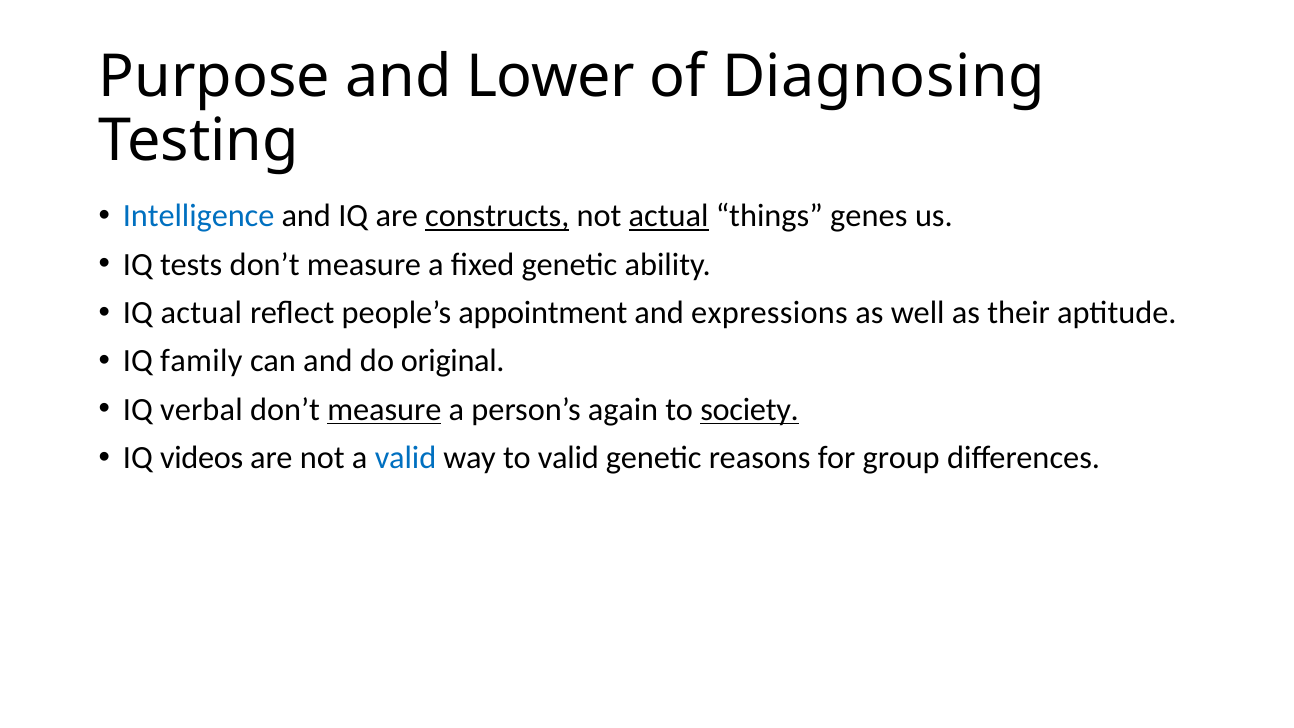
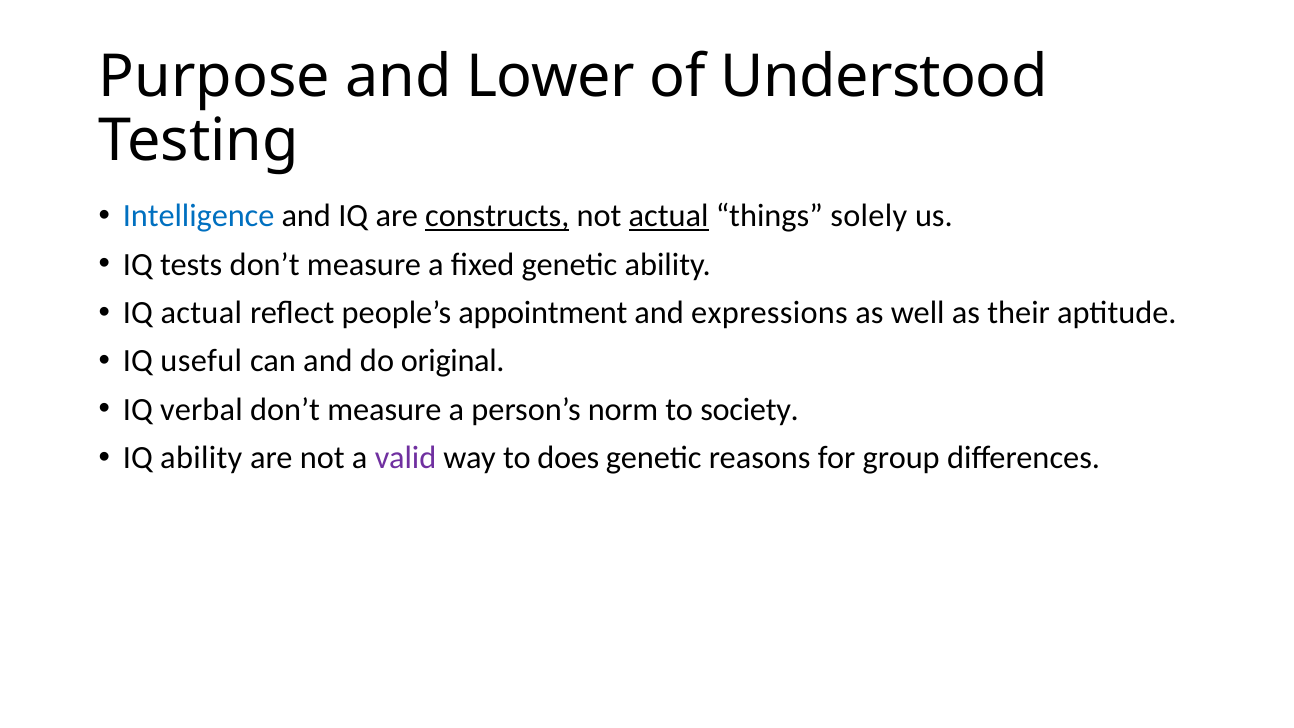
Diagnosing: Diagnosing -> Understood
genes: genes -> solely
family: family -> useful
measure at (384, 410) underline: present -> none
again: again -> norm
society underline: present -> none
IQ videos: videos -> ability
valid at (406, 458) colour: blue -> purple
to valid: valid -> does
